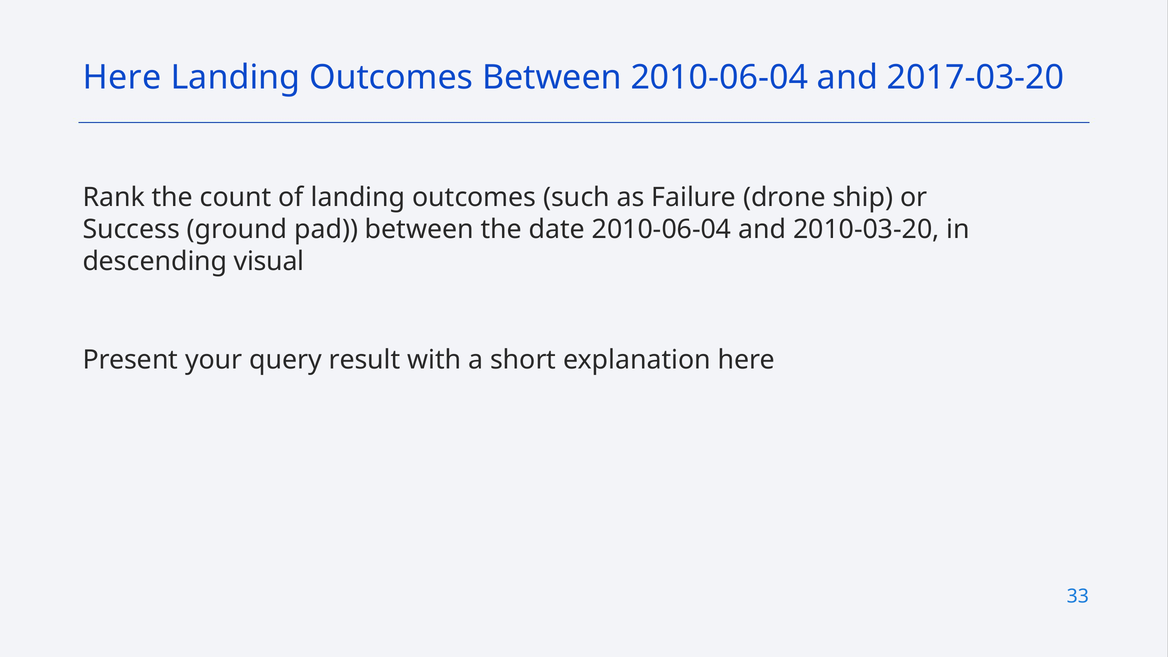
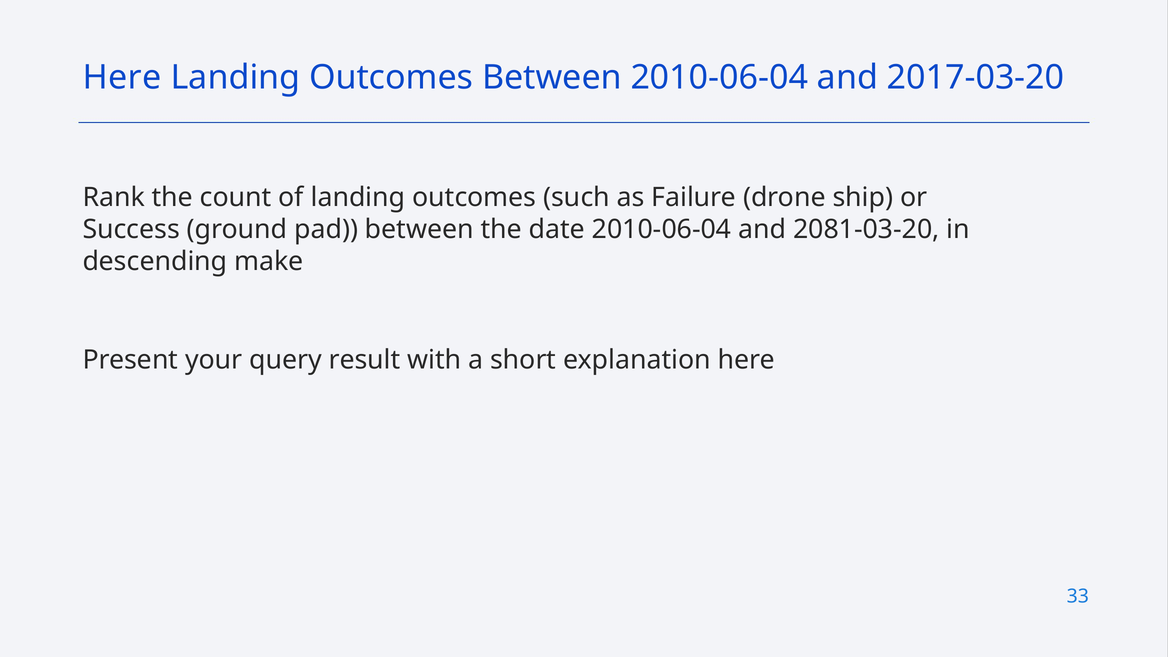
2010-03-20: 2010-03-20 -> 2081-03-20
visual: visual -> make
